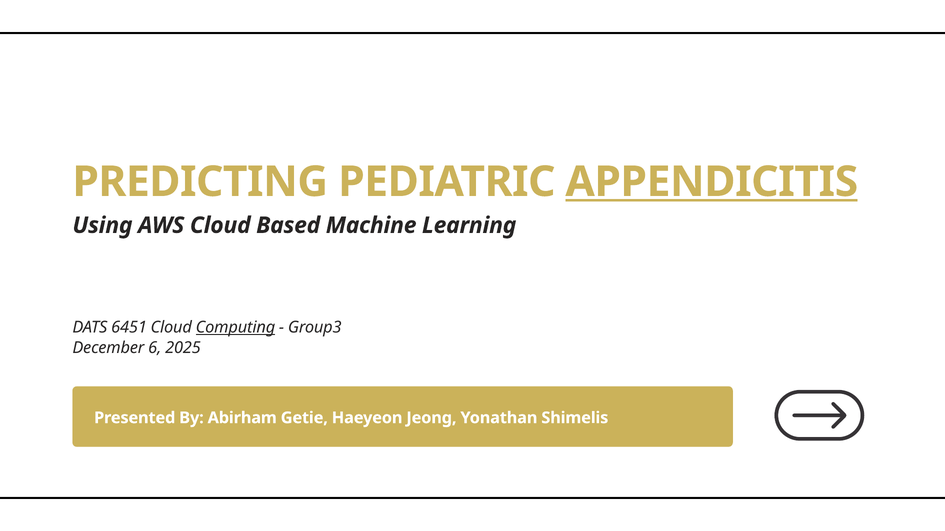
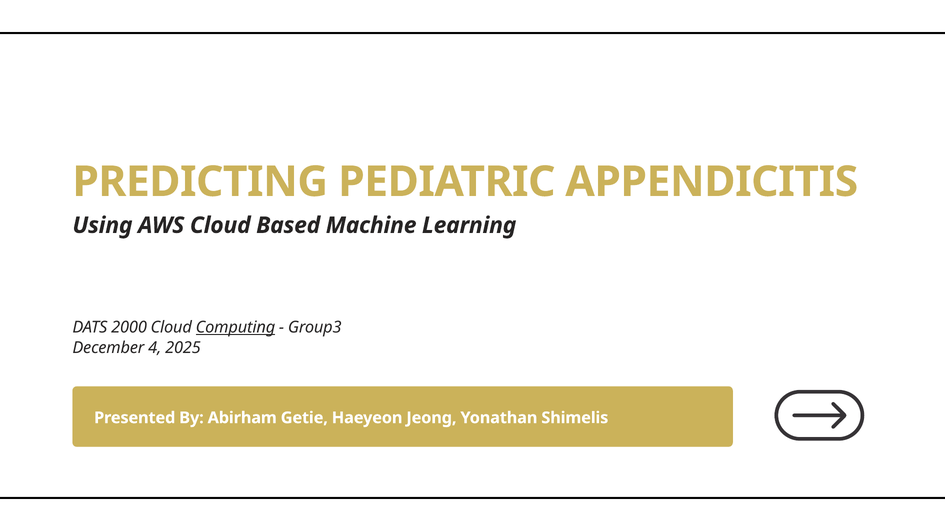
APPENDICITIS underline: present -> none
6451: 6451 -> 2000
6: 6 -> 4
